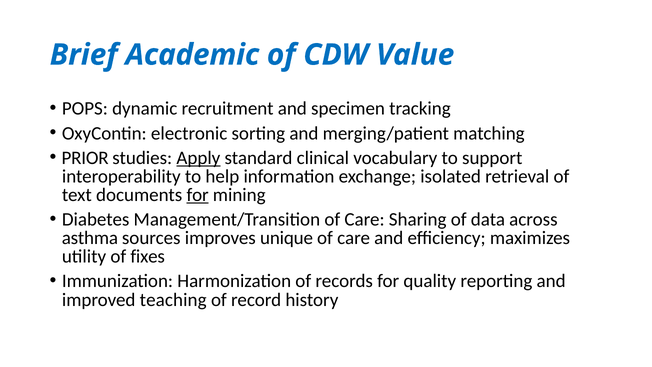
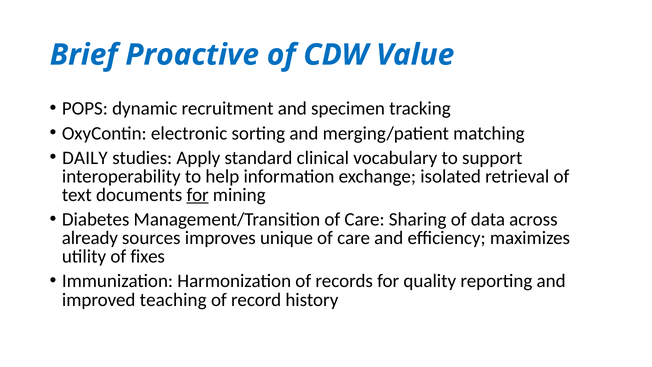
Academic: Academic -> Proactive
PRIOR: PRIOR -> DAILY
Apply underline: present -> none
asthma: asthma -> already
